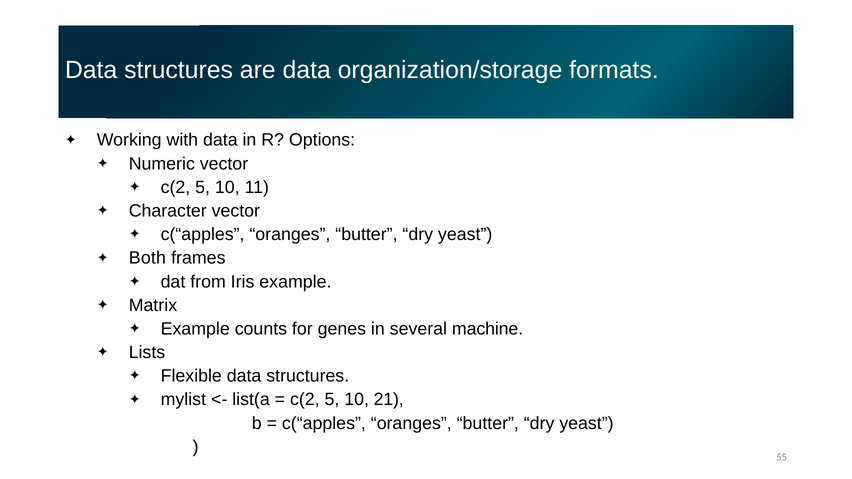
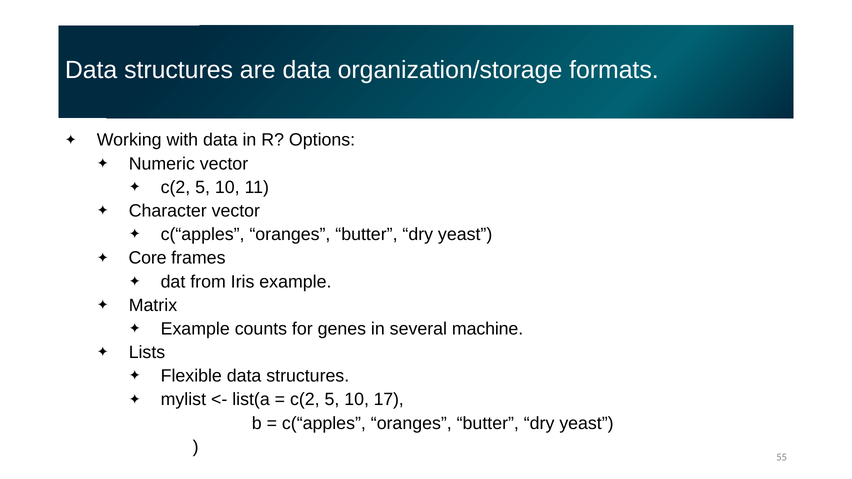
Both: Both -> Core
21: 21 -> 17
